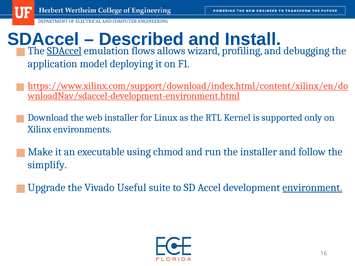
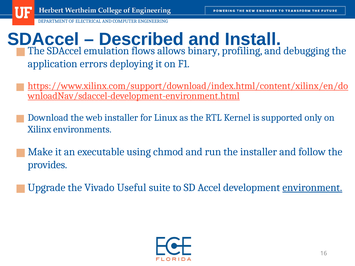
SDAccel at (64, 51) underline: present -> none
wizard: wizard -> binary
model: model -> errors
simplify: simplify -> provides
